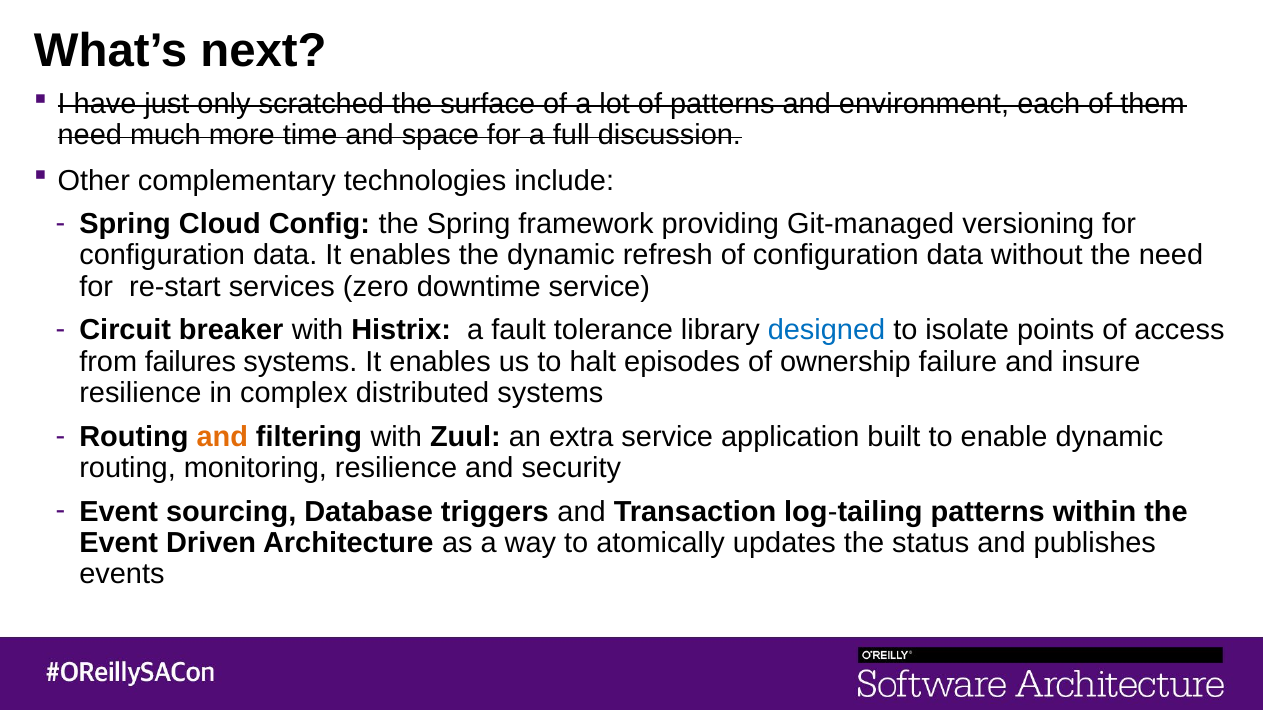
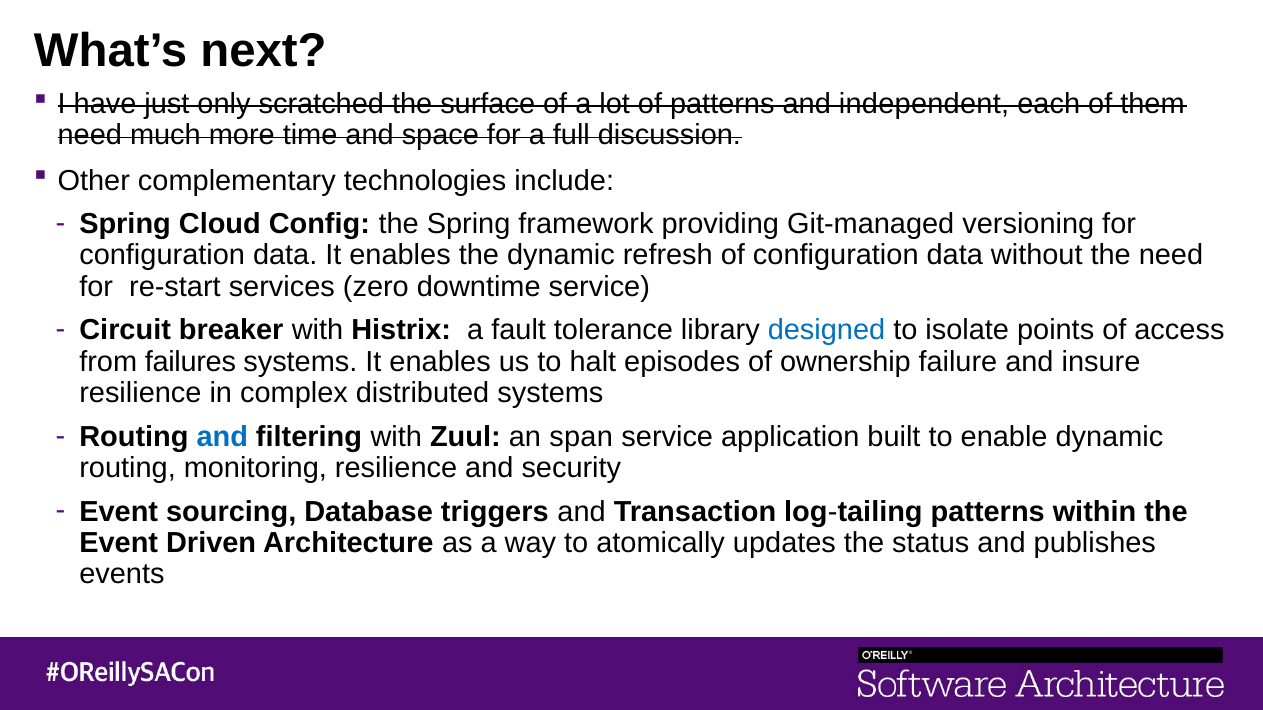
environment: environment -> independent
and at (222, 437) colour: orange -> blue
extra: extra -> span
